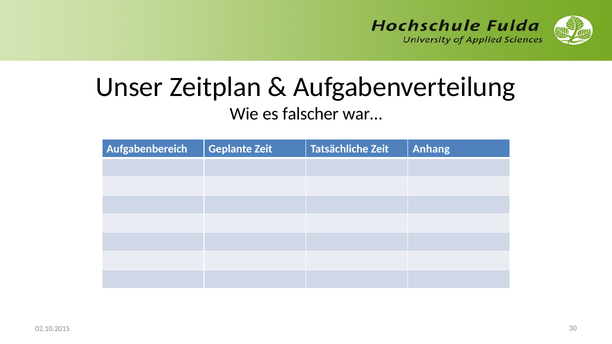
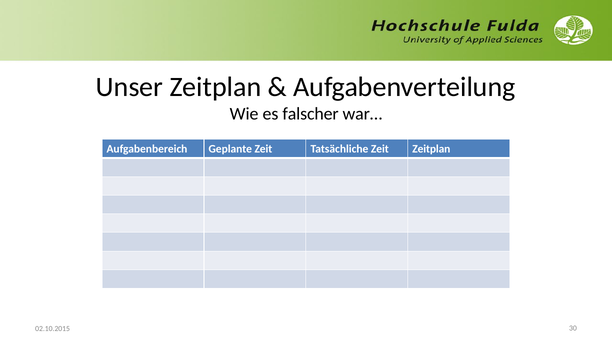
Zeit Anhang: Anhang -> Zeitplan
